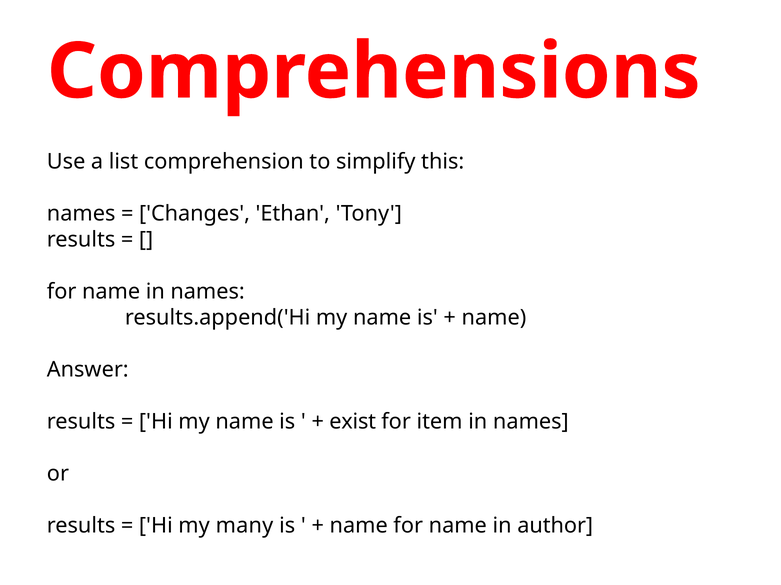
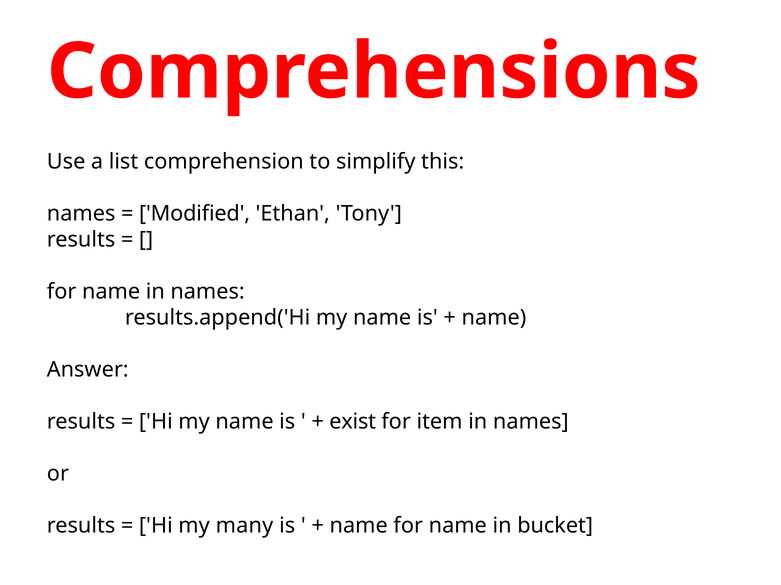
Changes: Changes -> Modified
author: author -> bucket
